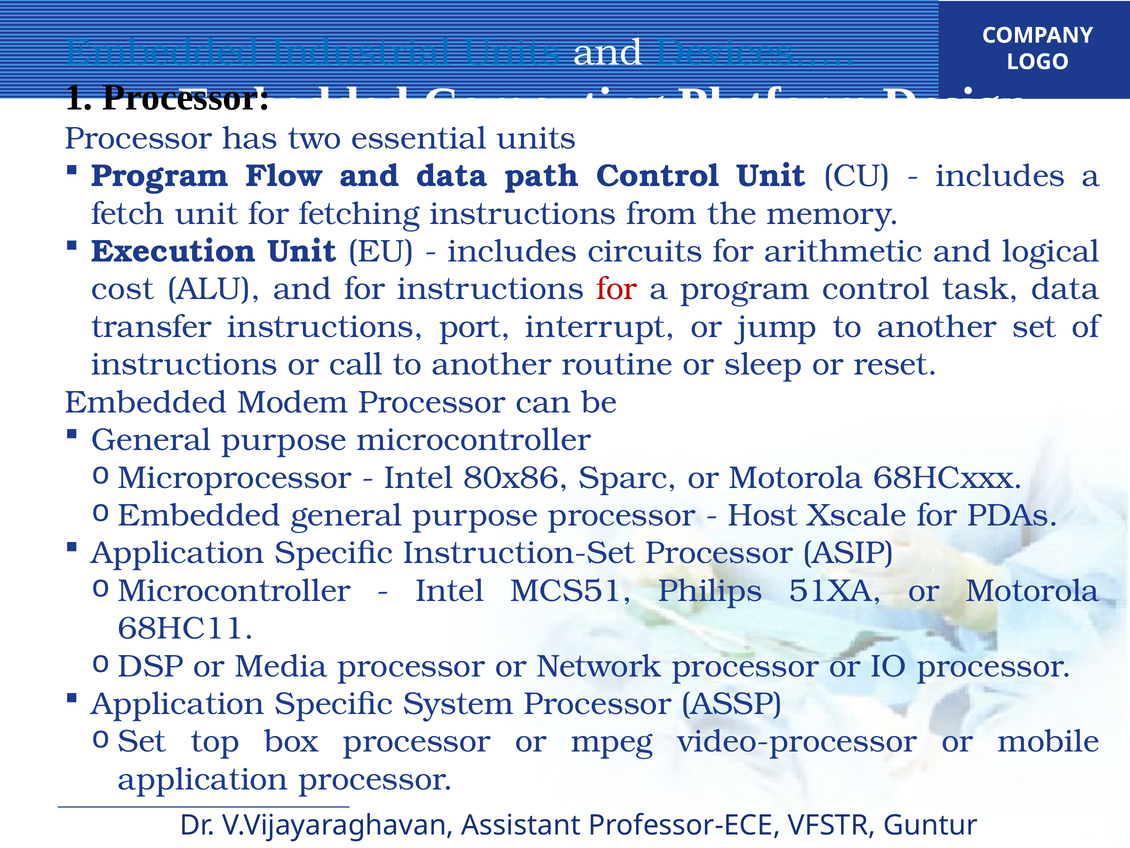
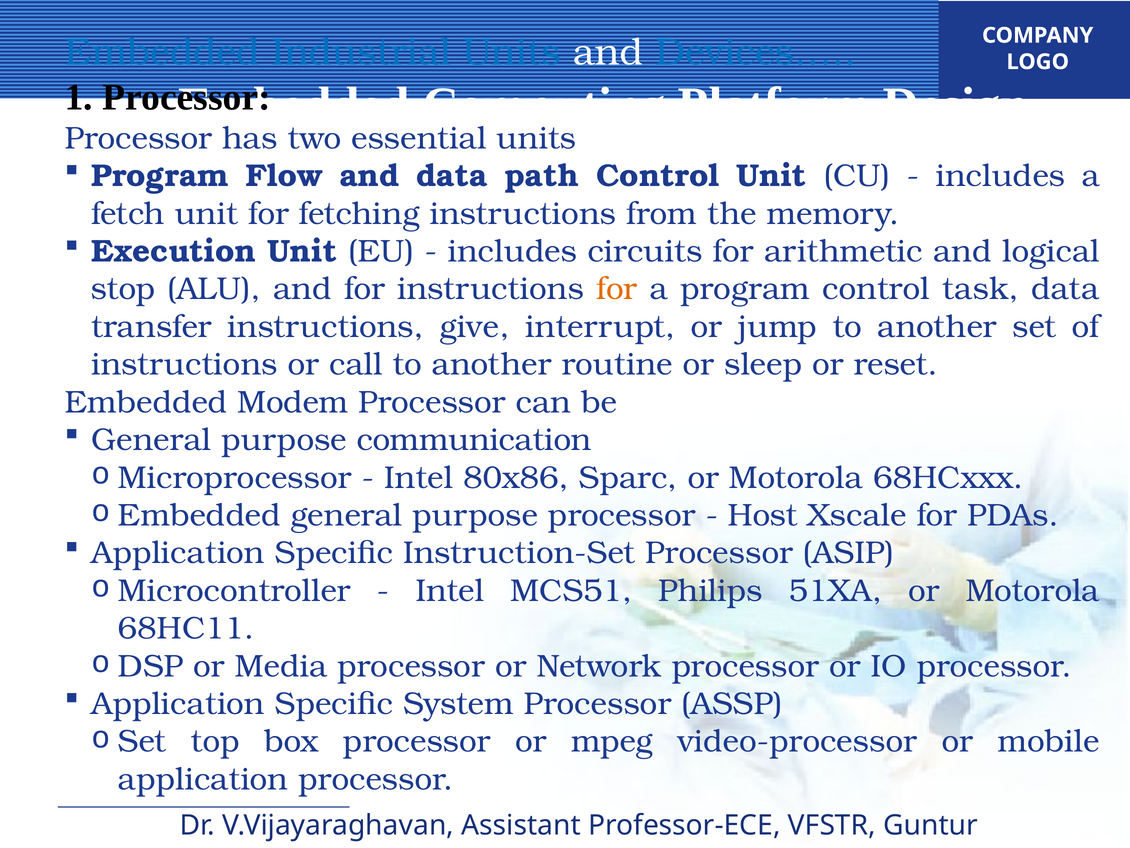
cost: cost -> stop
for at (617, 289) colour: red -> orange
port: port -> give
purpose microcontroller: microcontroller -> communication
